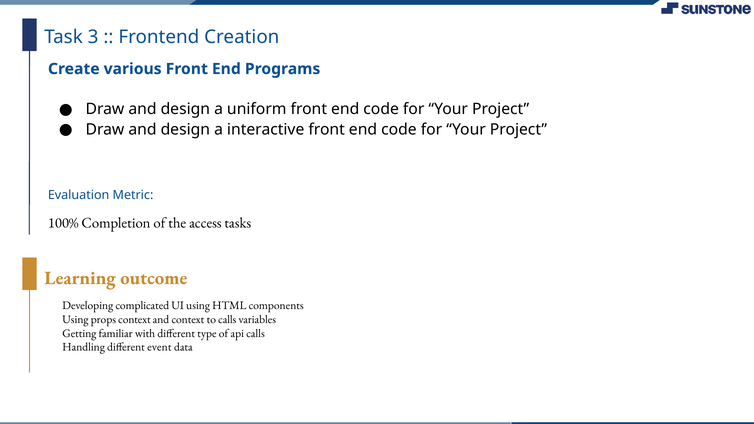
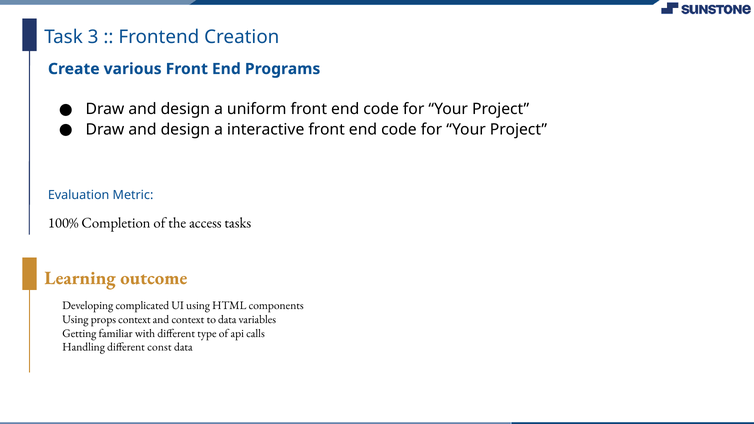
to calls: calls -> data
event: event -> const
